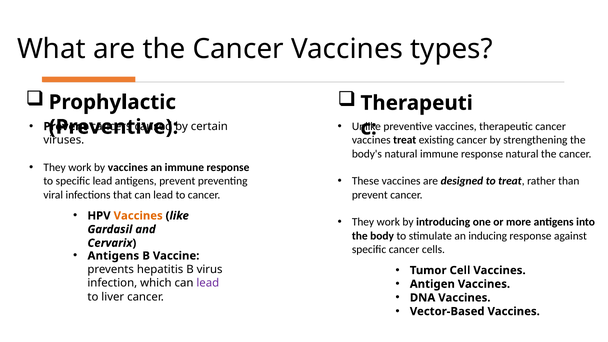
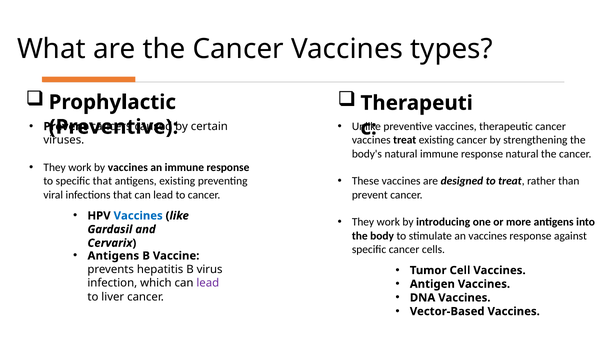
specific lead: lead -> that
antigens prevent: prevent -> existing
Vaccines at (138, 216) colour: orange -> blue
an inducing: inducing -> vaccines
